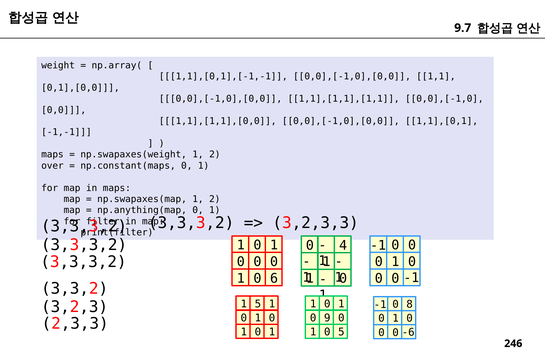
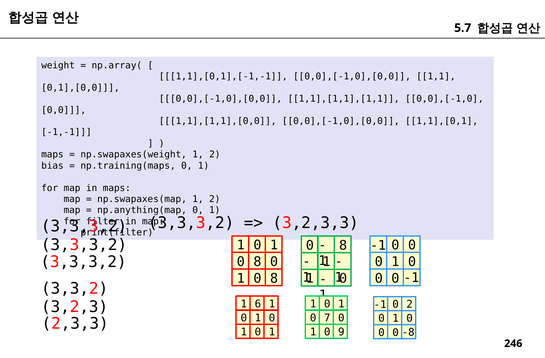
9.7: 9.7 -> 5.7
over: over -> bias
np.constant(maps: np.constant(maps -> np.training(maps
4 at (343, 245): 4 -> 8
0 at (257, 262): 0 -> 8
6 at (274, 278): 6 -> 8
1 5: 5 -> 6
0 8: 8 -> 2
9: 9 -> 7
0 5: 5 -> 9
-6: -6 -> -8
